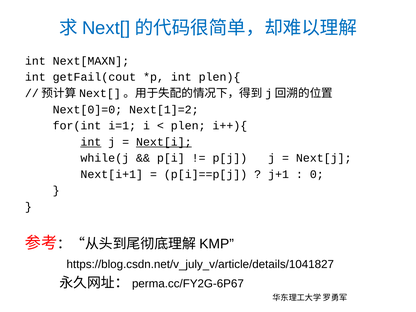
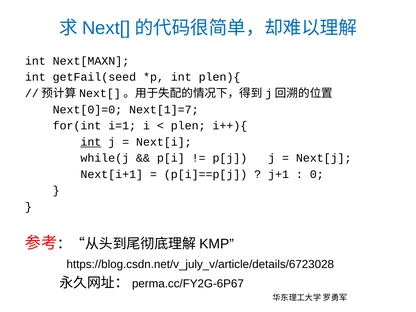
getFail(cout: getFail(cout -> getFail(seed
Next[1]=2: Next[1]=2 -> Next[1]=7
Next[i underline: present -> none
https://blog.csdn.net/v_july_v/article/details/1041827: https://blog.csdn.net/v_july_v/article/details/1041827 -> https://blog.csdn.net/v_july_v/article/details/6723028
